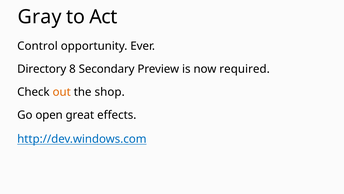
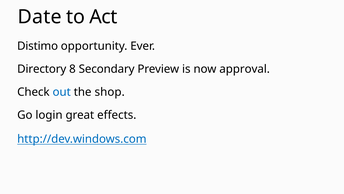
Gray: Gray -> Date
Control: Control -> Distimo
required: required -> approval
out colour: orange -> blue
open: open -> login
